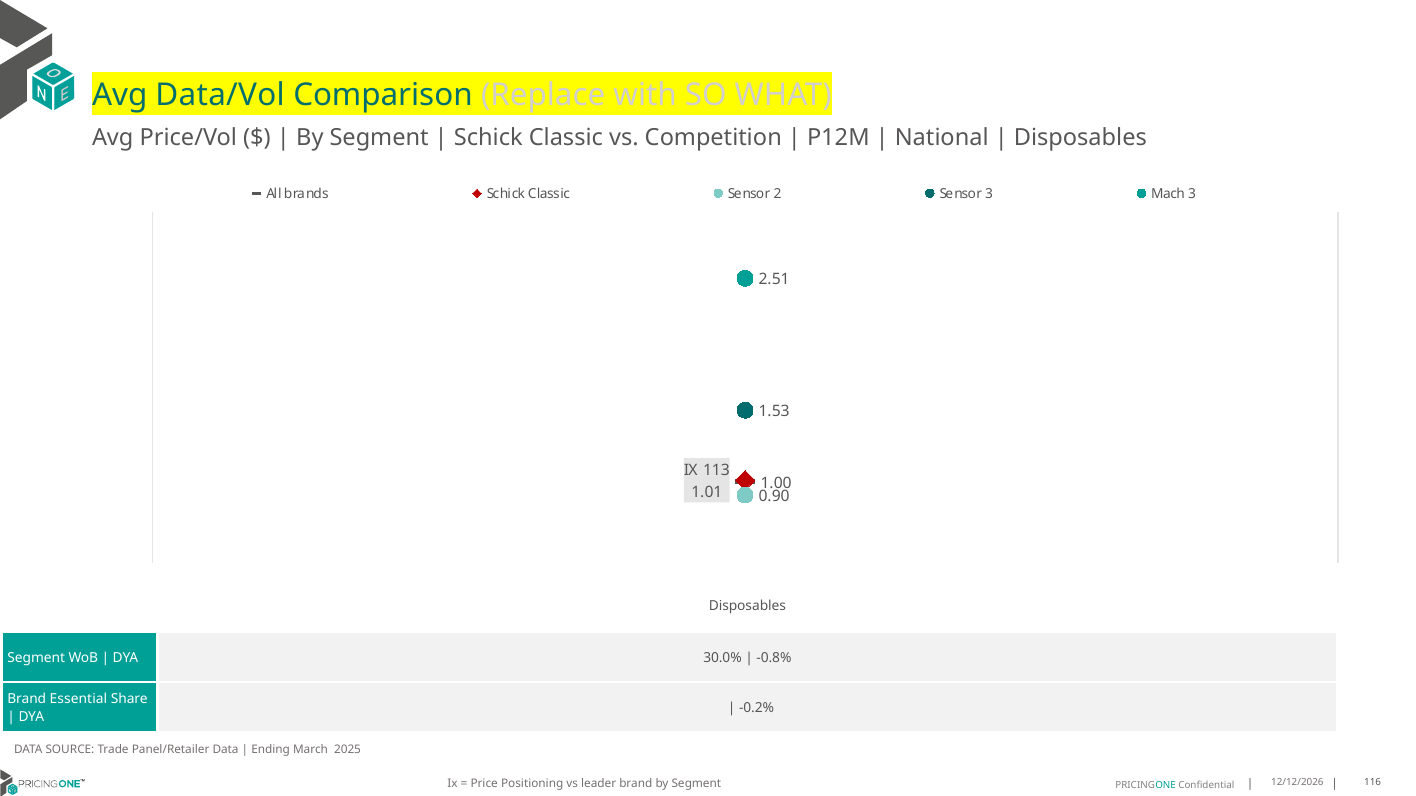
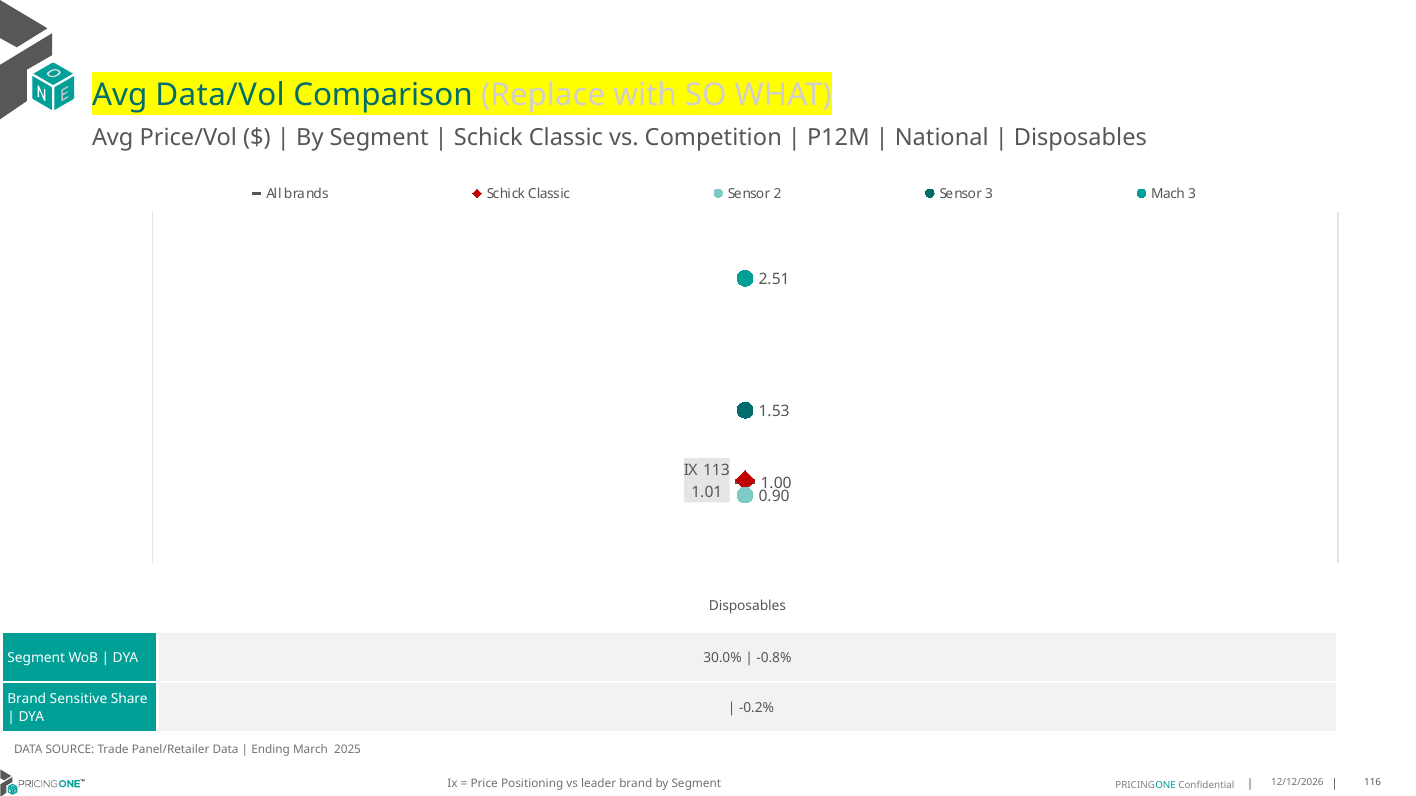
Essential: Essential -> Sensitive
